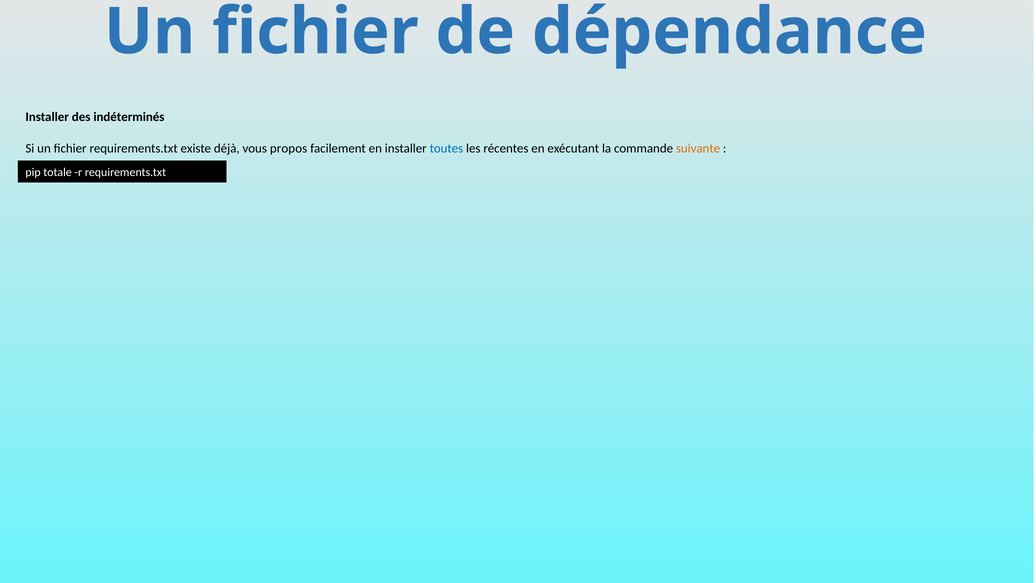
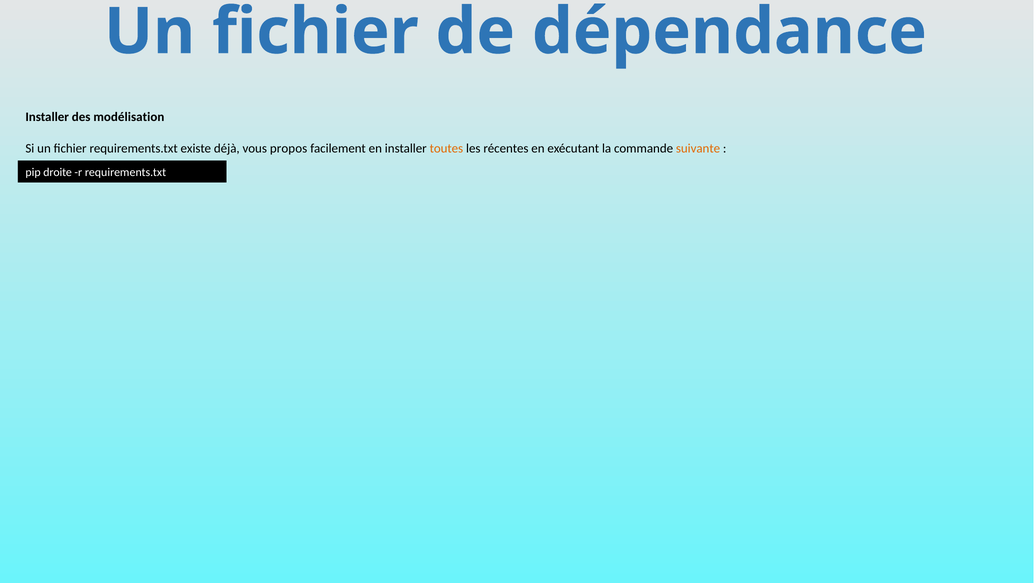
indéterminés: indéterminés -> modélisation
toutes colour: blue -> orange
totale: totale -> droite
